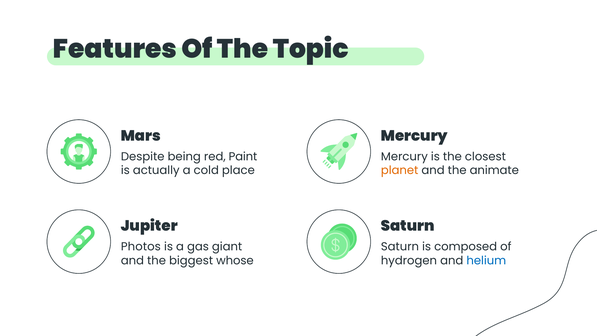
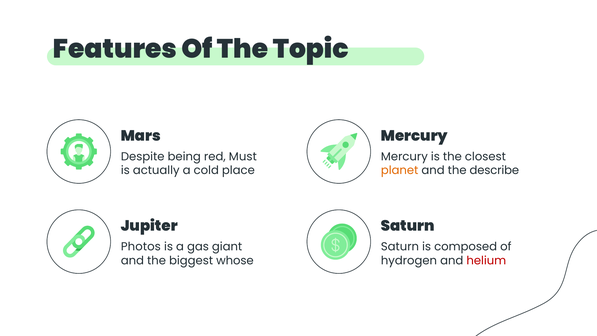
Paint: Paint -> Must
animate: animate -> describe
helium colour: blue -> red
